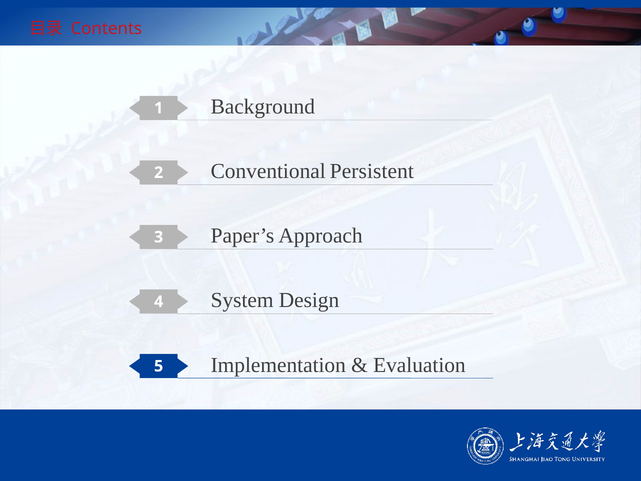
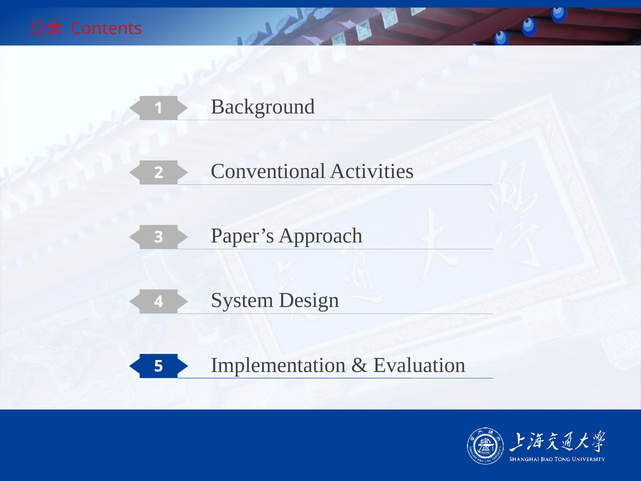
Persistent: Persistent -> Activities
